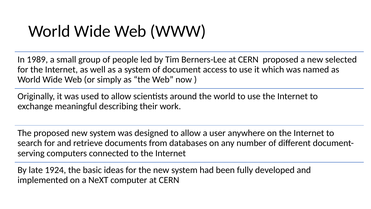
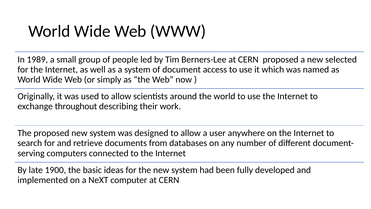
meaningful: meaningful -> throughout
1924: 1924 -> 1900
